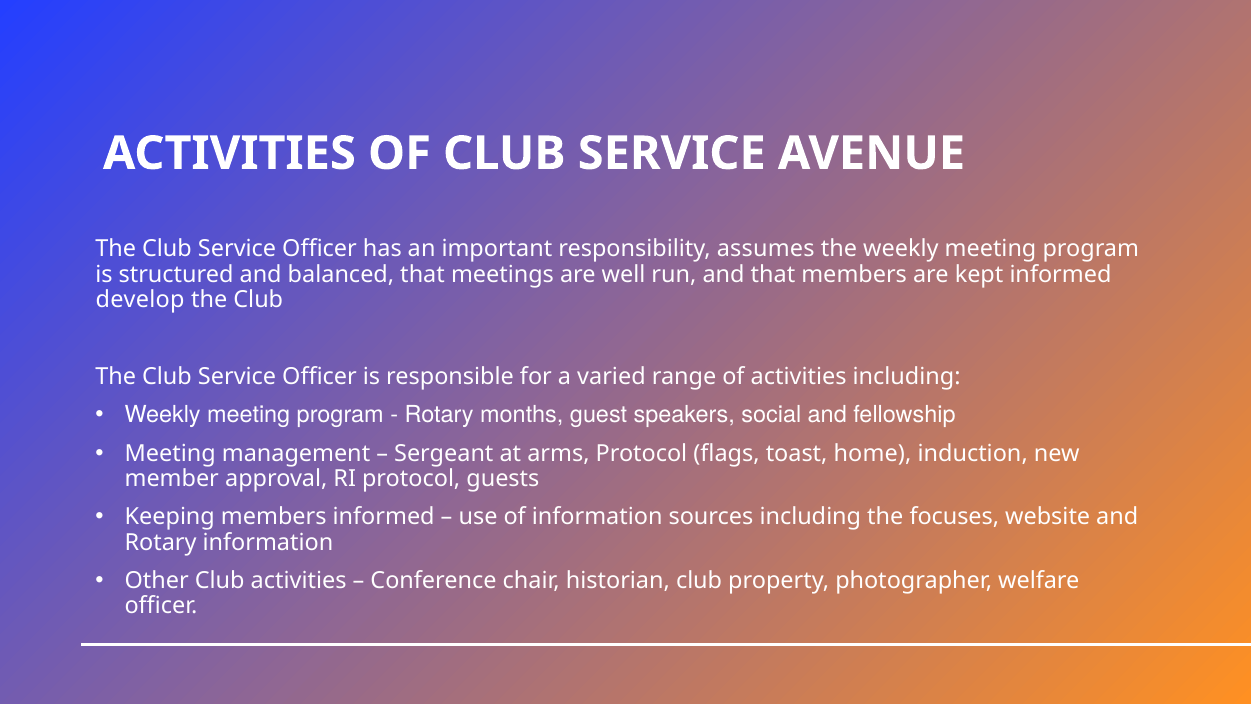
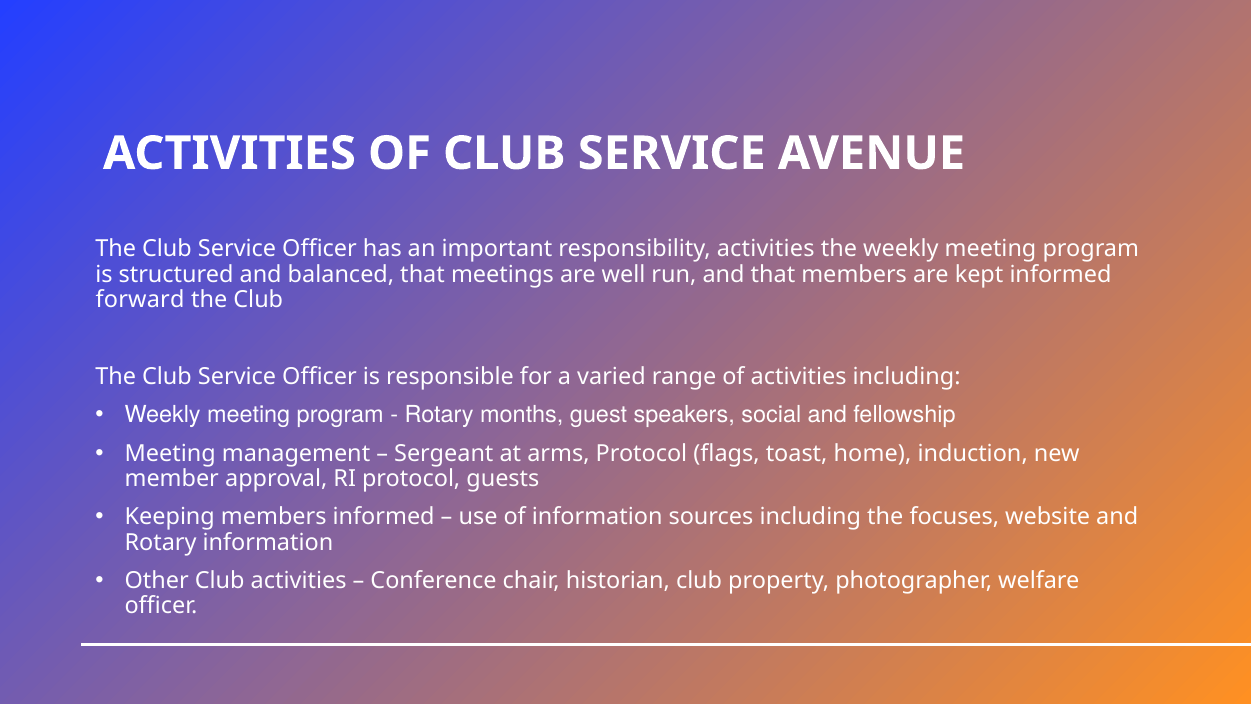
responsibility assumes: assumes -> activities
develop: develop -> forward
